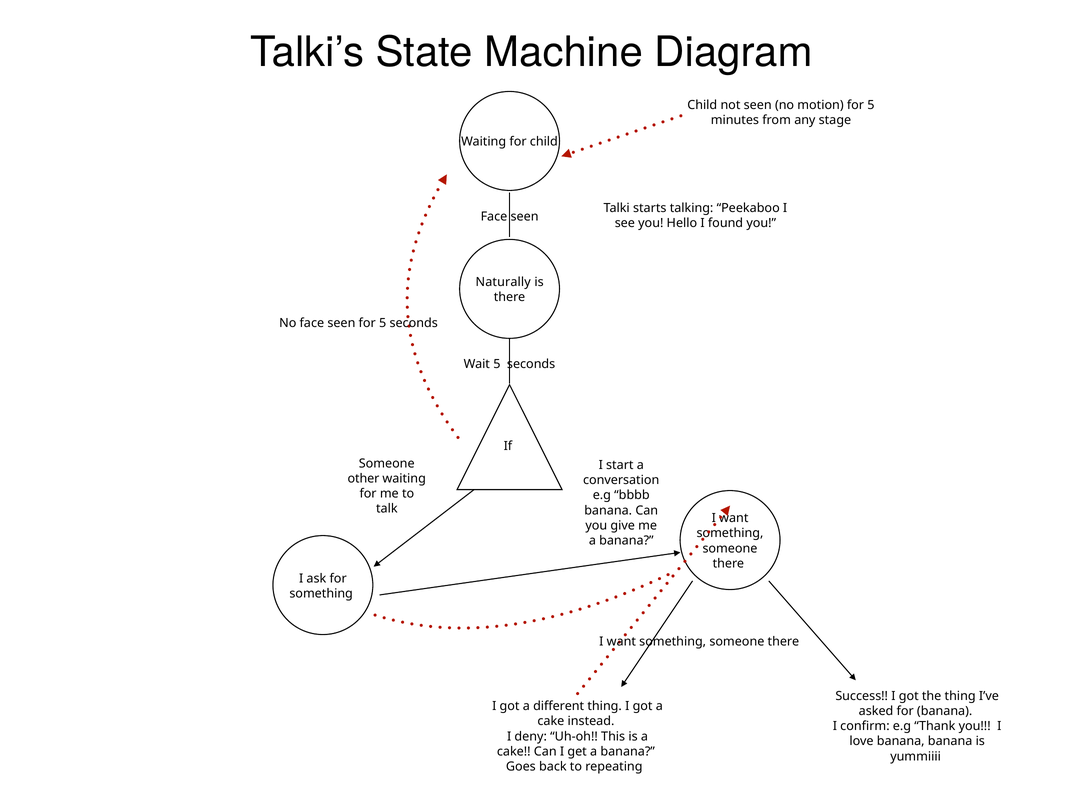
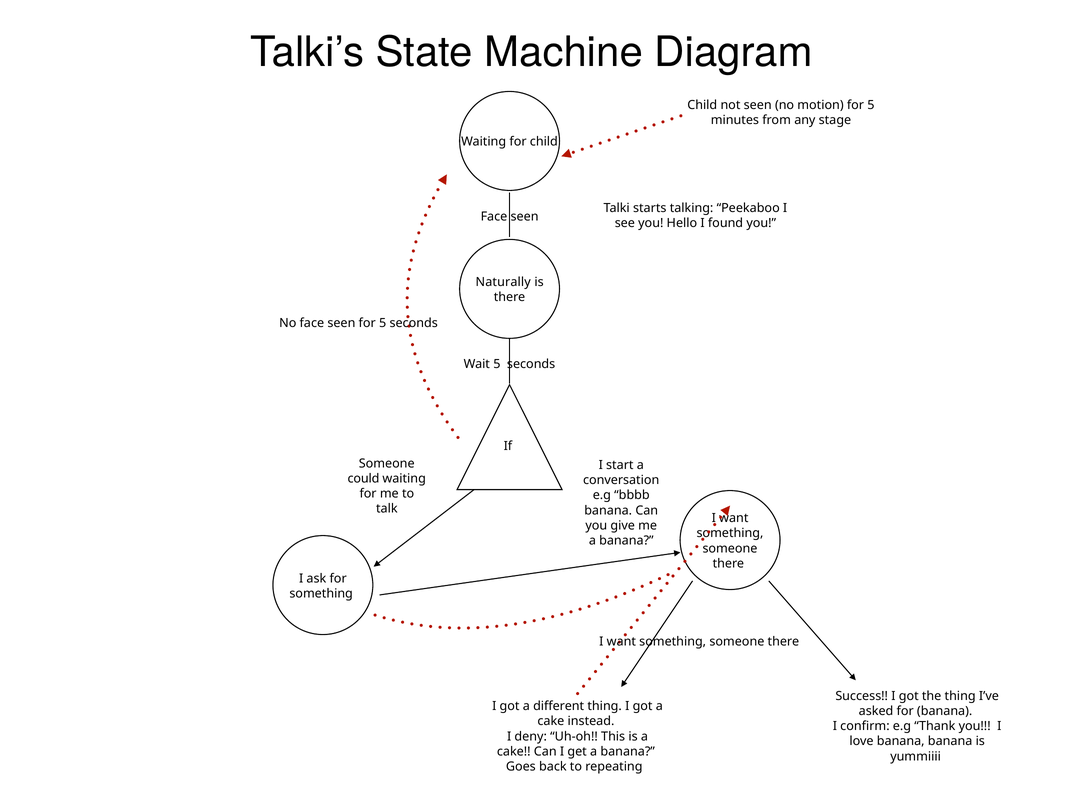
other: other -> could
